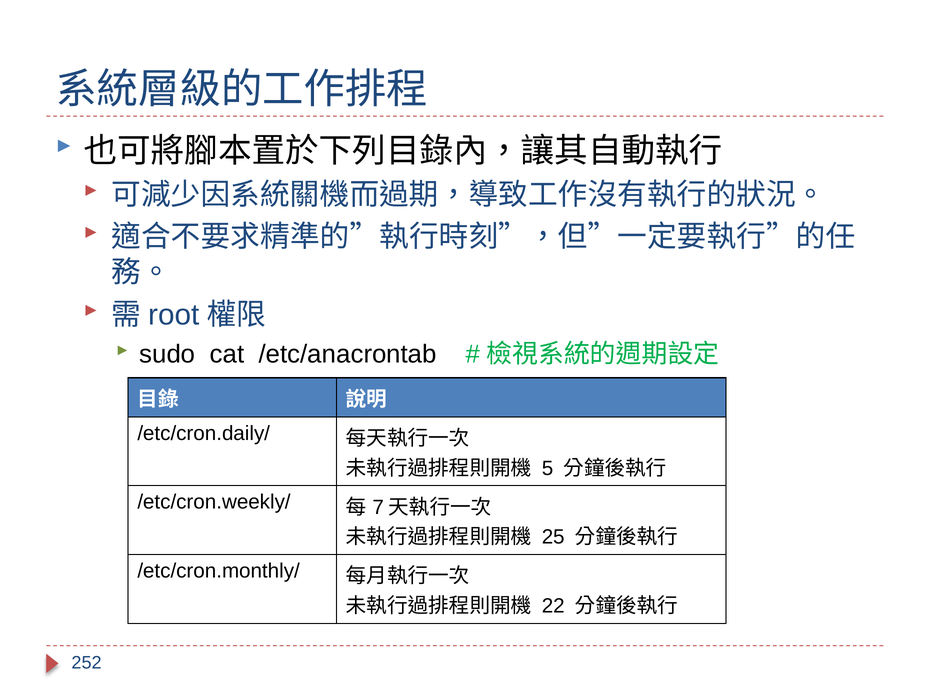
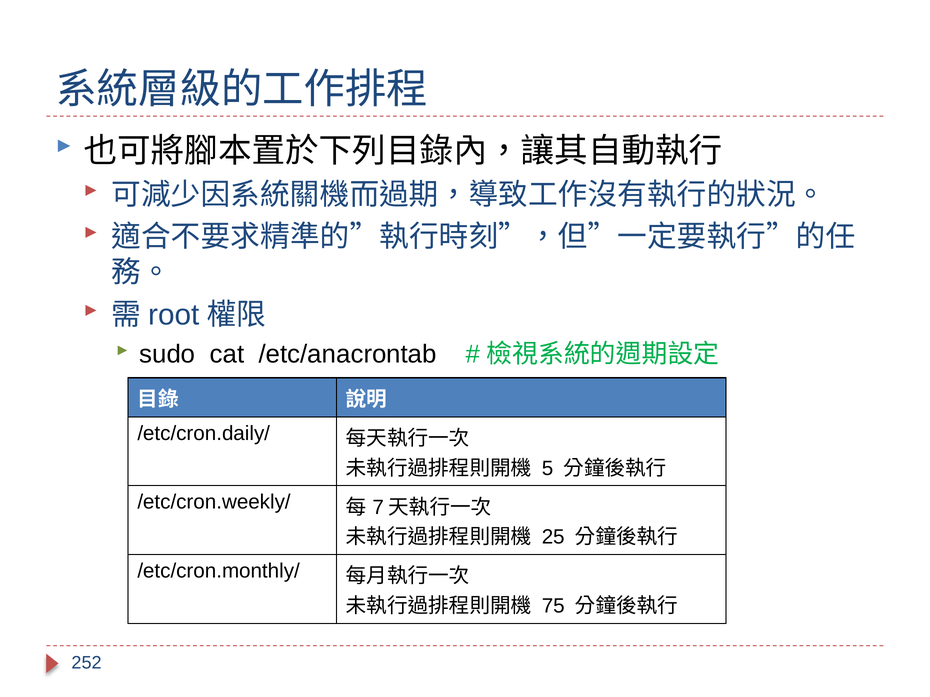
22: 22 -> 75
